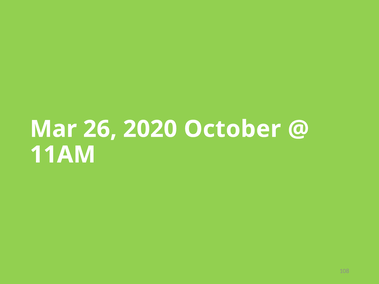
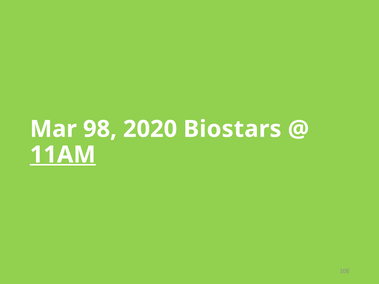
26: 26 -> 98
October: October -> Biostars
11AM underline: none -> present
